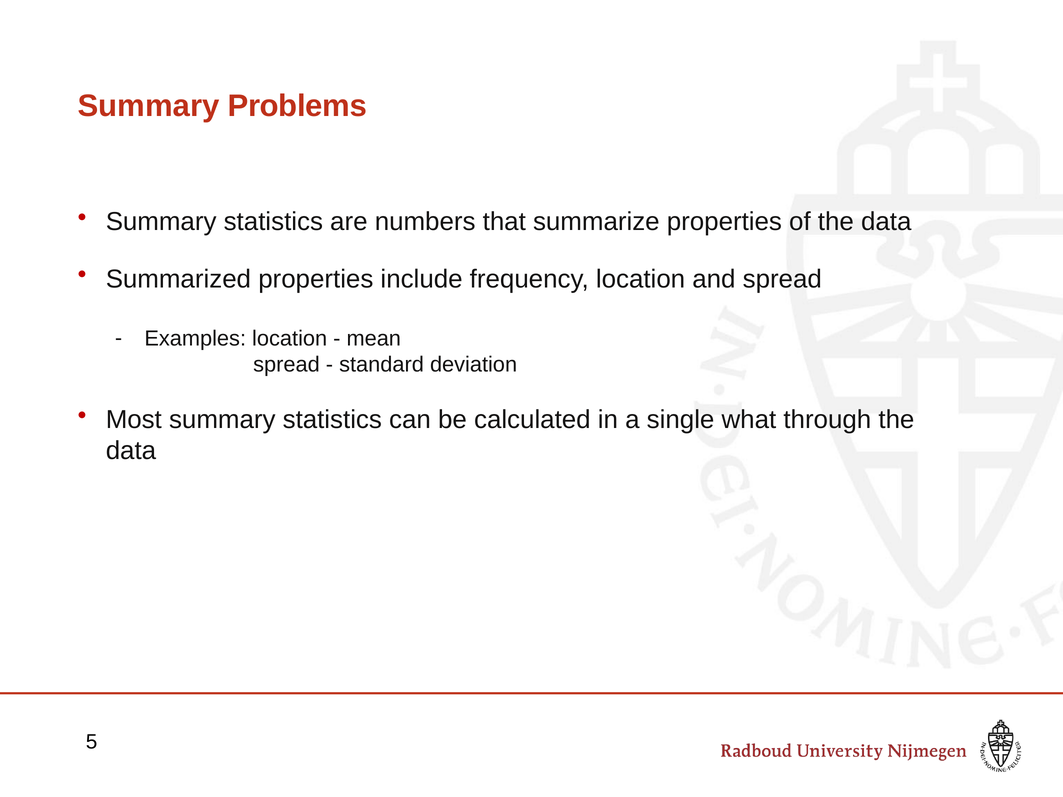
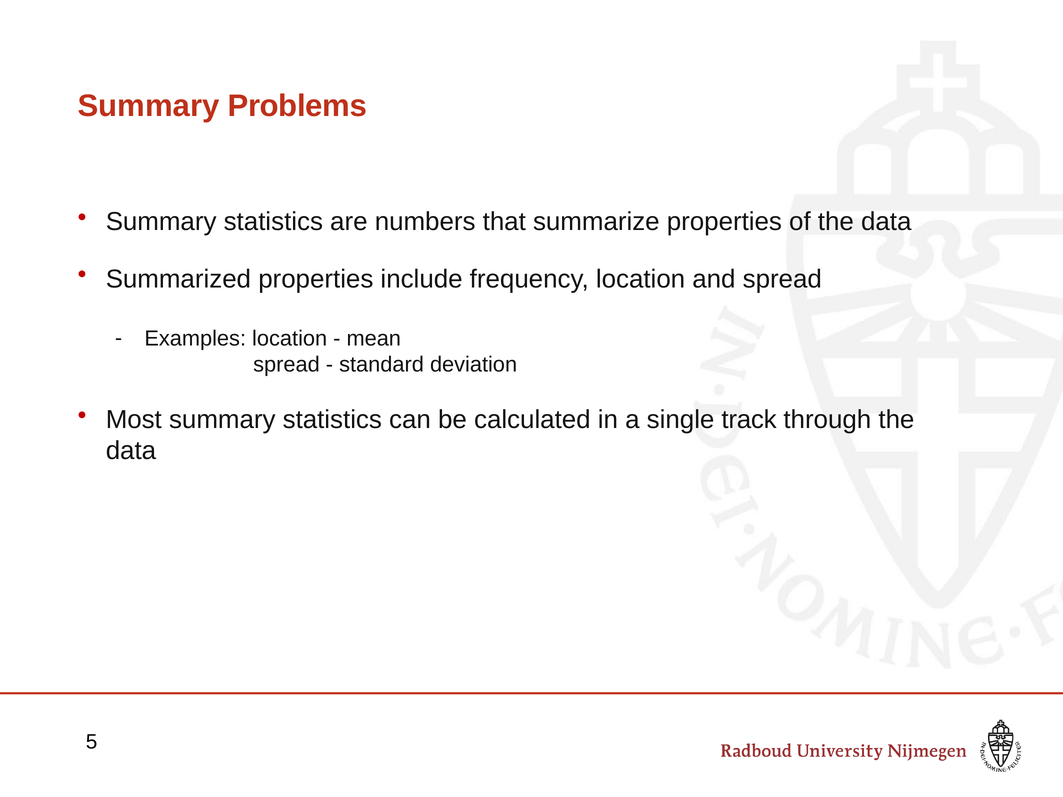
what: what -> track
